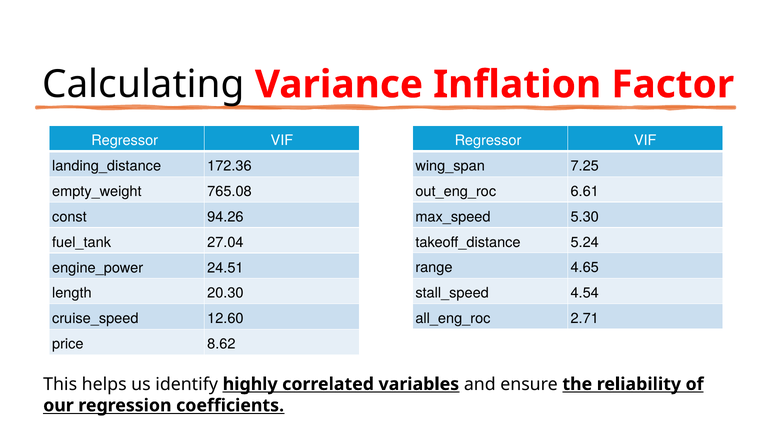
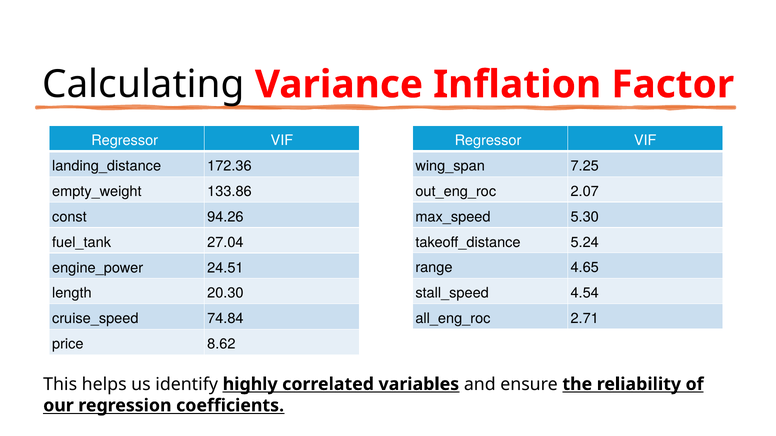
6.61: 6.61 -> 2.07
765.08: 765.08 -> 133.86
12.60: 12.60 -> 74.84
